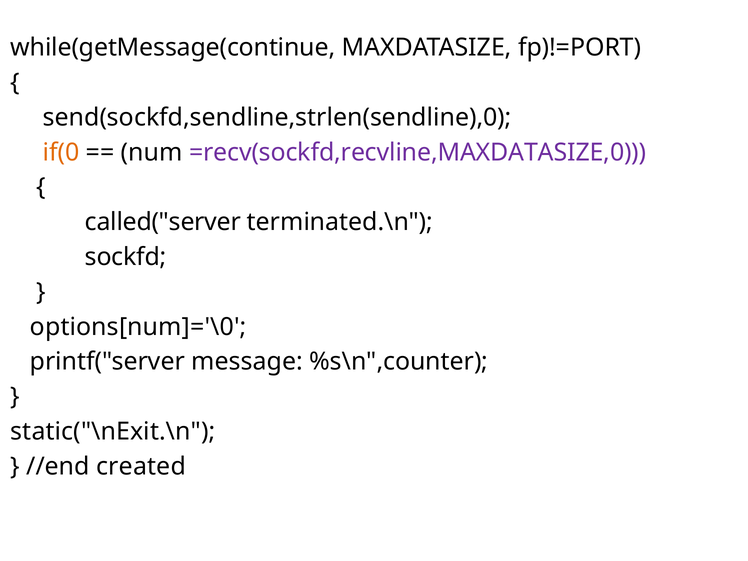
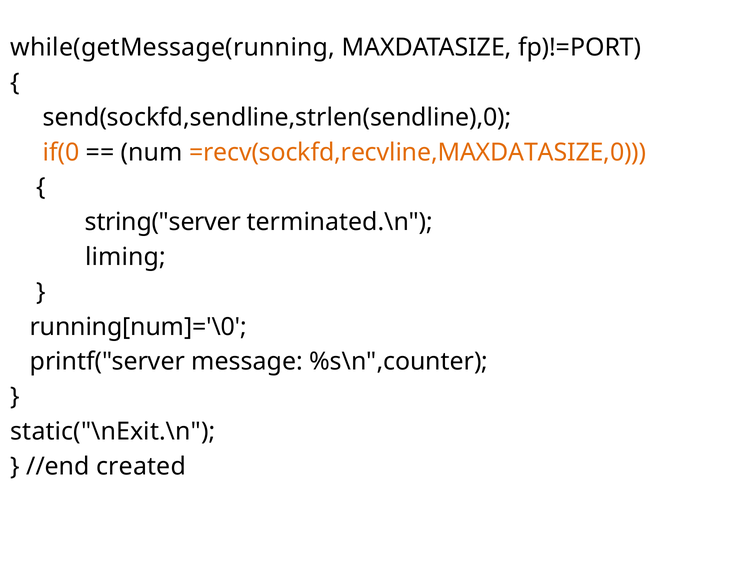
while(getMessage(continue: while(getMessage(continue -> while(getMessage(running
=recv(sockfd,recvline,MAXDATASIZE,0 colour: purple -> orange
called("server: called("server -> string("server
sockfd: sockfd -> liming
options[num]='\0: options[num]='\0 -> running[num]='\0
